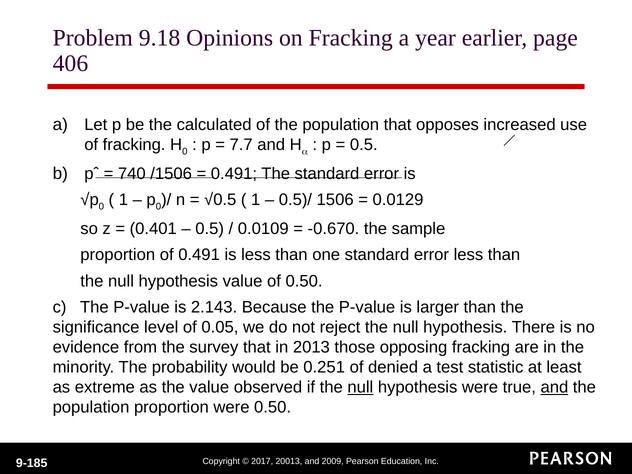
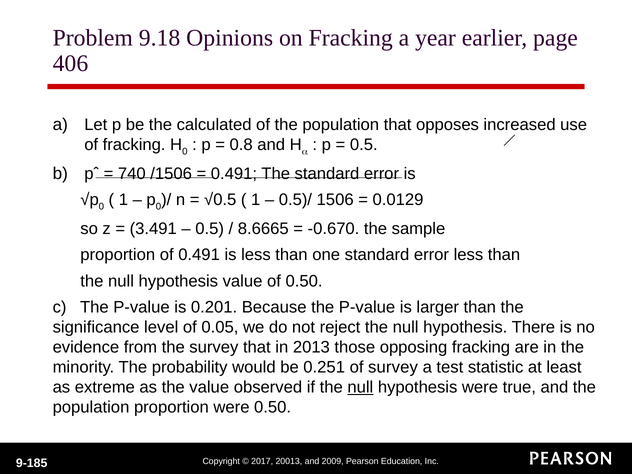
7.7: 7.7 -> 0.8
0.401: 0.401 -> 3.491
0.0109: 0.0109 -> 8.6665
2.143: 2.143 -> 0.201
of denied: denied -> survey
and at (554, 387) underline: present -> none
